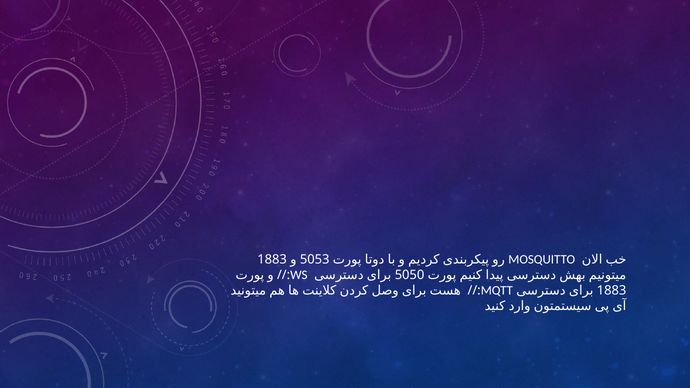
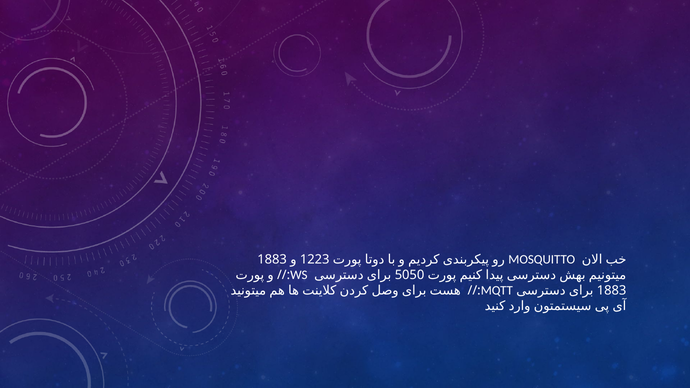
5053: 5053 -> 1223
